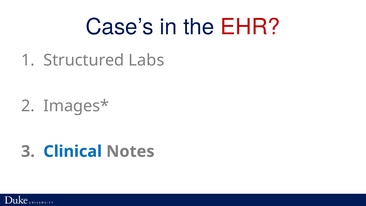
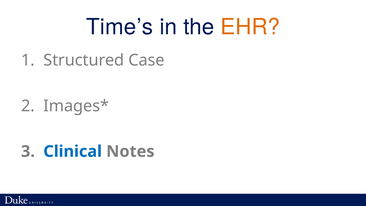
Case’s: Case’s -> Time’s
EHR colour: red -> orange
Labs: Labs -> Case
